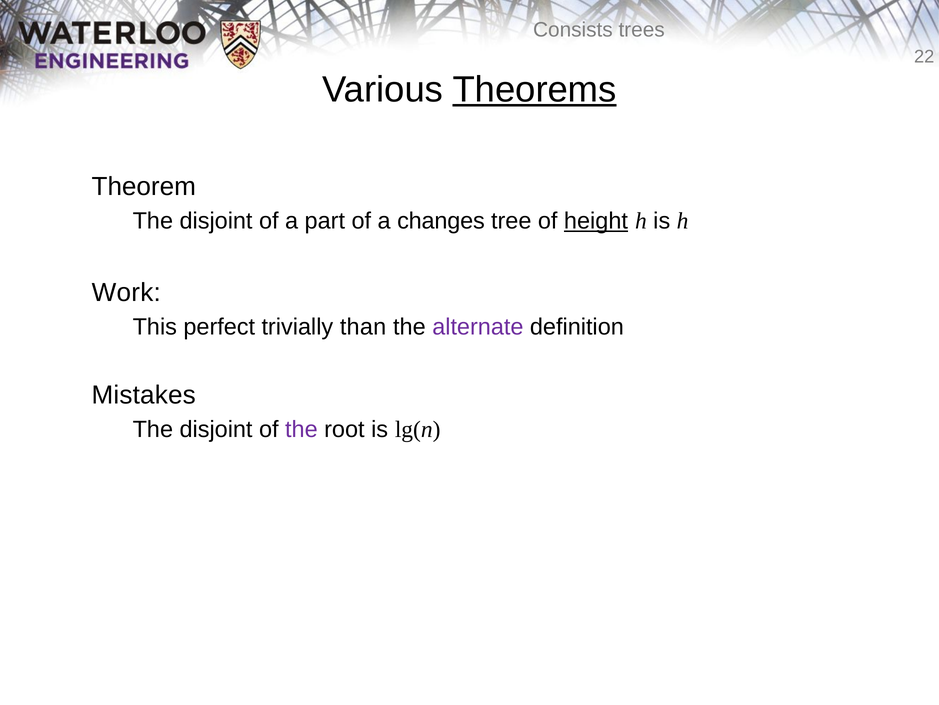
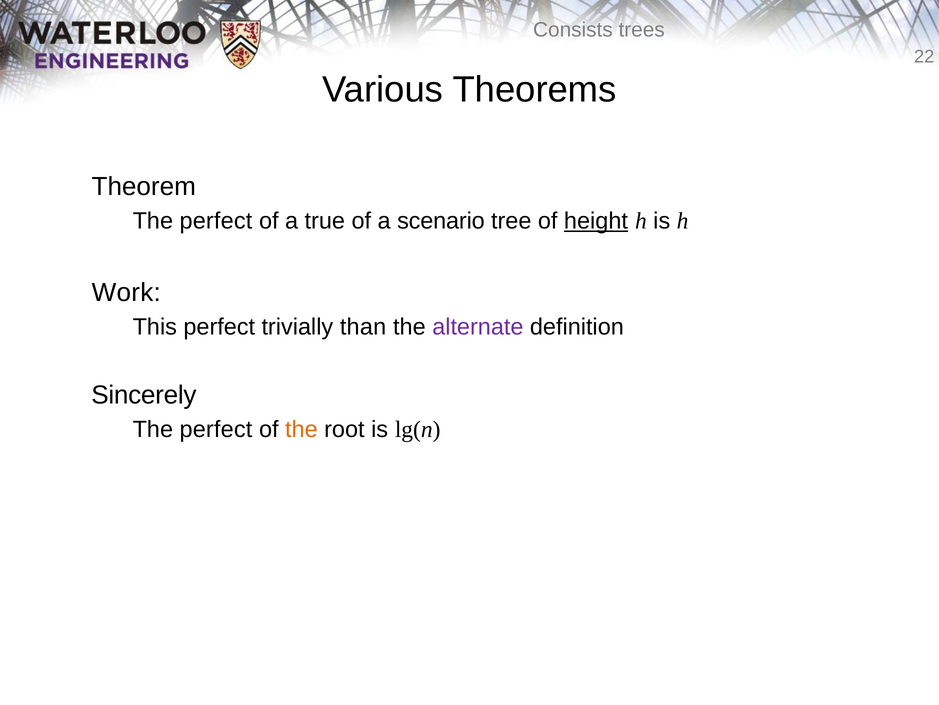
Theorems underline: present -> none
disjoint at (216, 221): disjoint -> perfect
part: part -> true
changes: changes -> scenario
Mistakes: Mistakes -> Sincerely
disjoint at (216, 429): disjoint -> perfect
the at (301, 429) colour: purple -> orange
